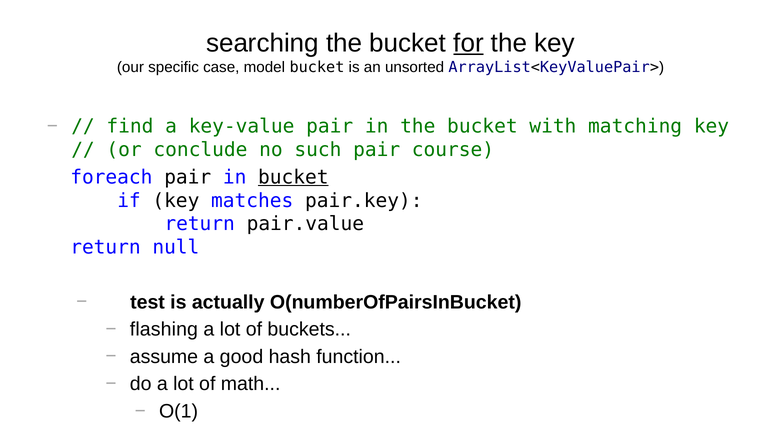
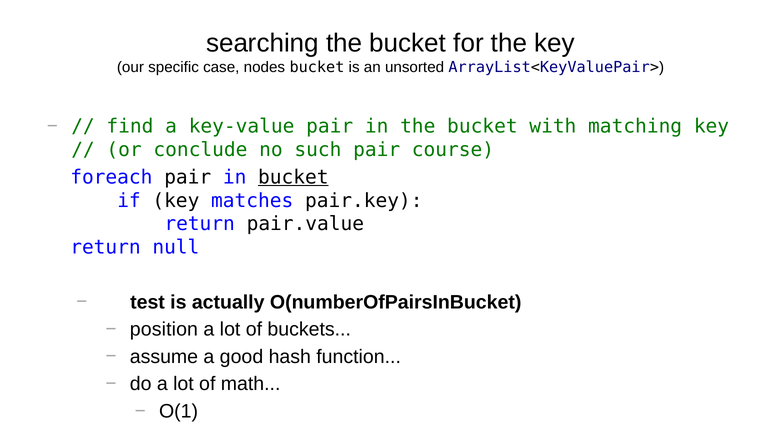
for underline: present -> none
model: model -> nodes
flashing: flashing -> position
